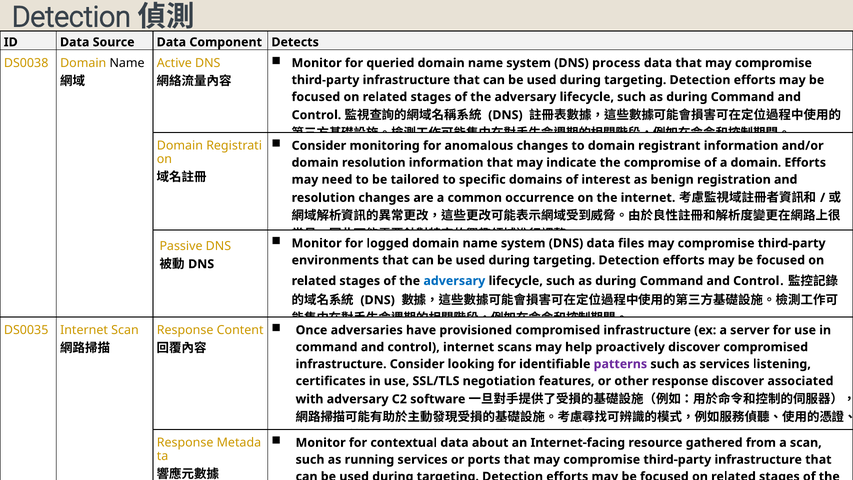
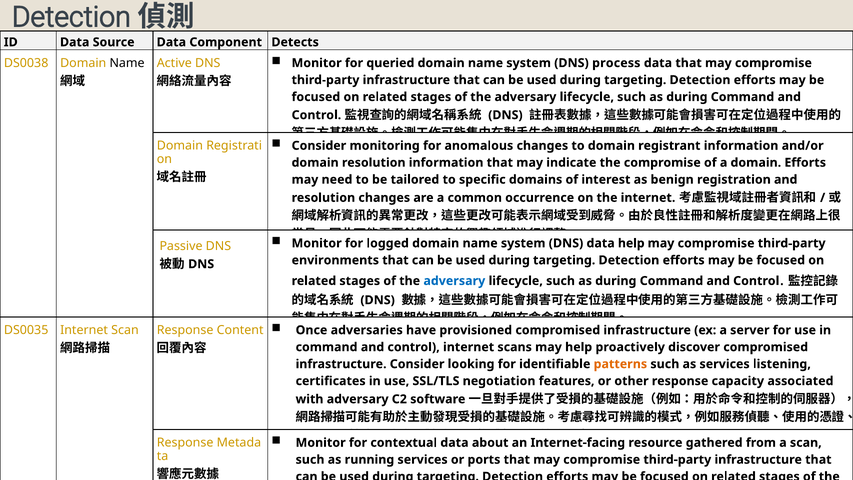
data files: files -> help
patterns colour: purple -> orange
response discover: discover -> capacity
